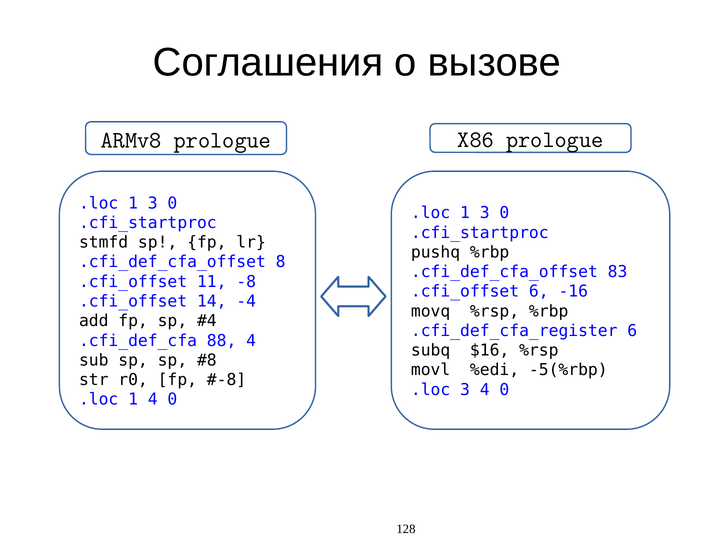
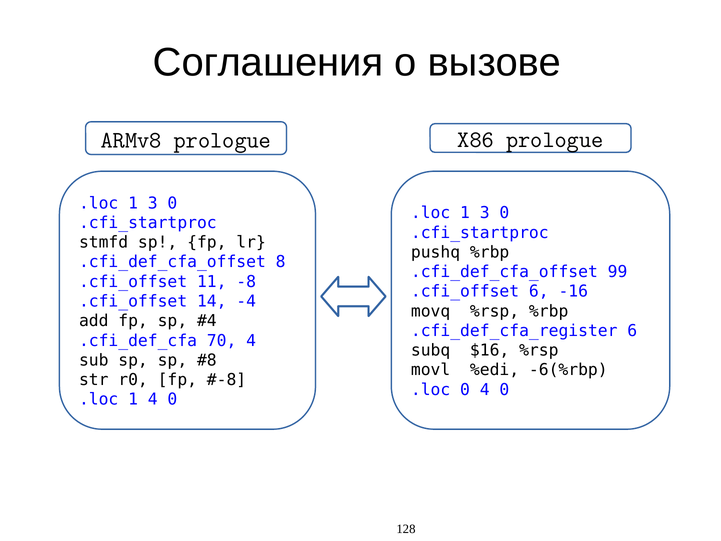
83: 83 -> 99
88: 88 -> 70
-5(%rbp: -5(%rbp -> -6(%rbp
.loc 3: 3 -> 0
